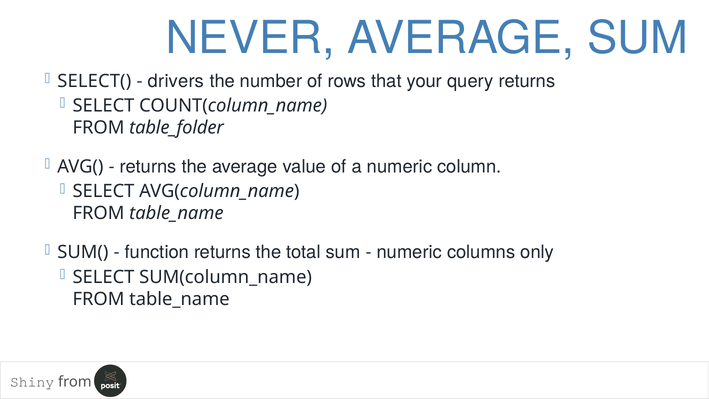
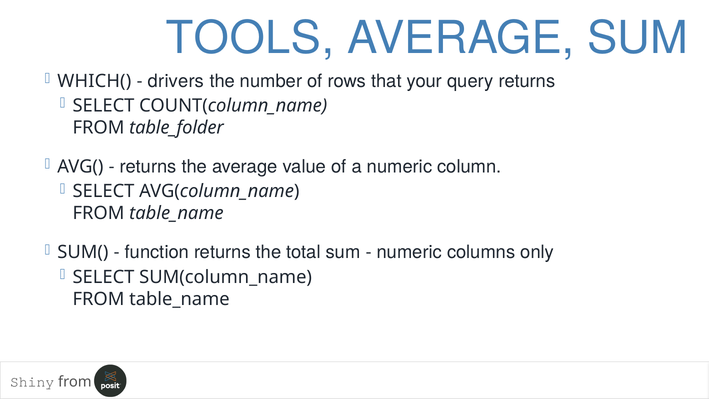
NEVER: NEVER -> TOOLS
SELECT(: SELECT( -> WHICH(
